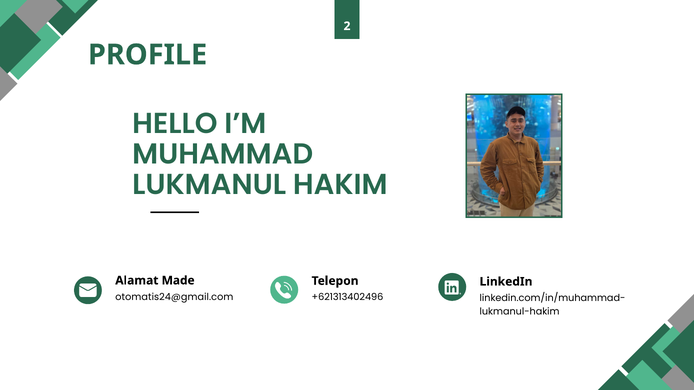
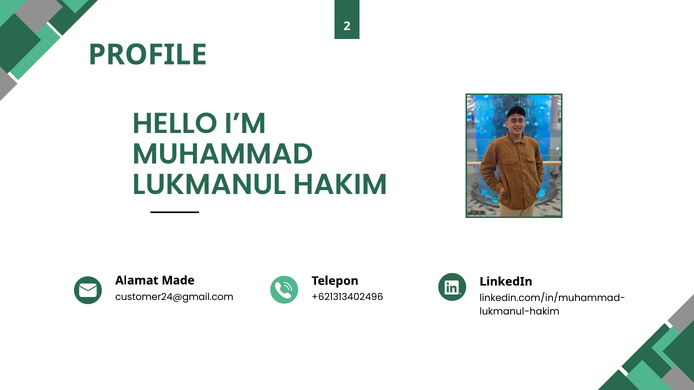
otomatis24@gmail.com: otomatis24@gmail.com -> customer24@gmail.com
